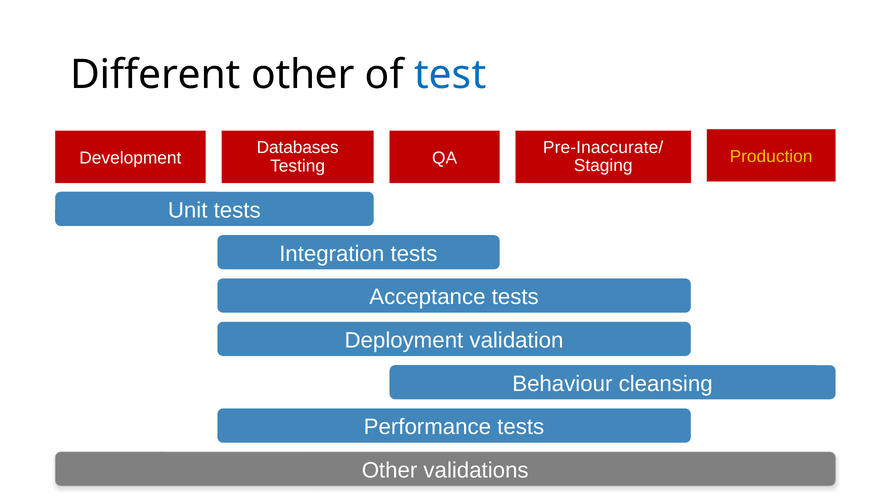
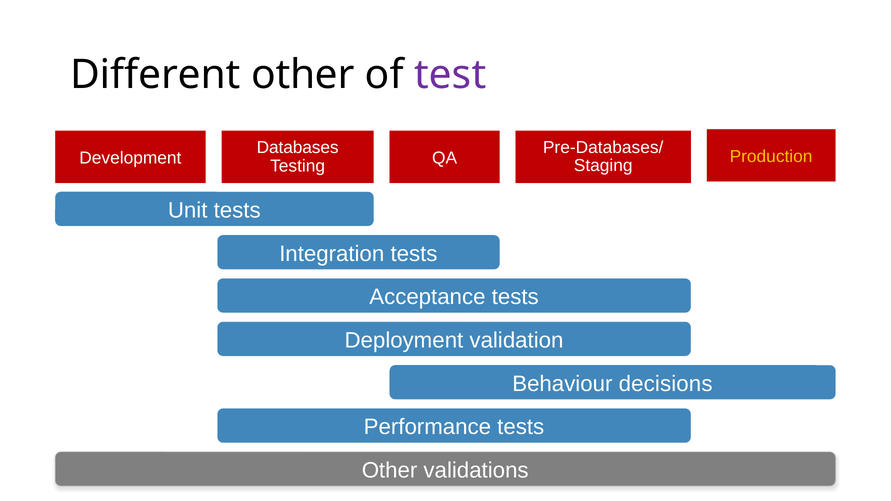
test colour: blue -> purple
Pre-Inaccurate/: Pre-Inaccurate/ -> Pre-Databases/
cleansing: cleansing -> decisions
